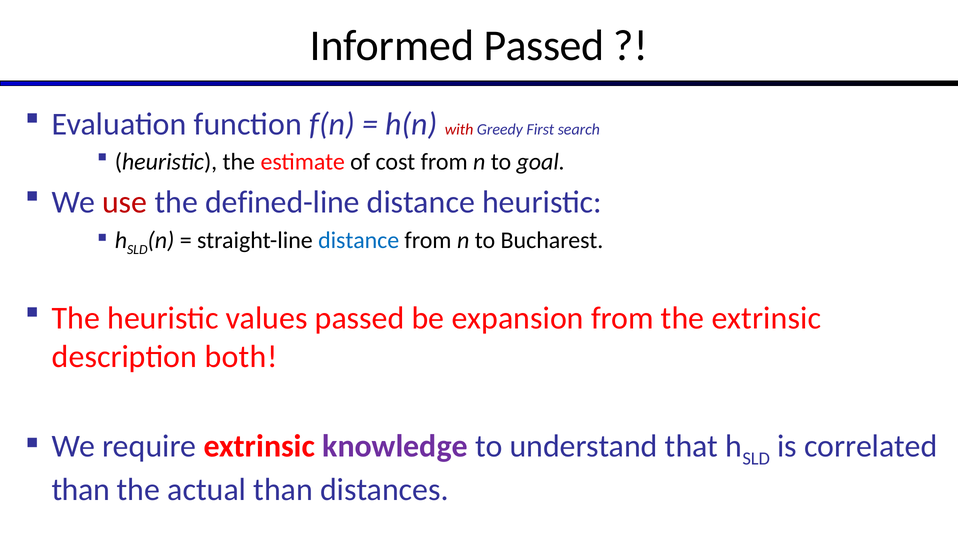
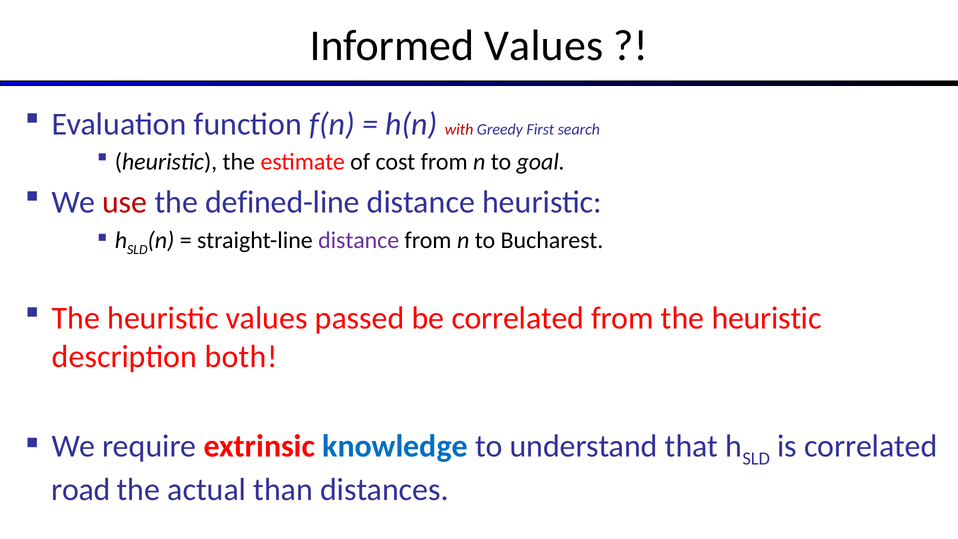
Informed Passed: Passed -> Values
distance at (359, 240) colour: blue -> purple
be expansion: expansion -> correlated
from the extrinsic: extrinsic -> heuristic
knowledge colour: purple -> blue
than at (81, 490): than -> road
